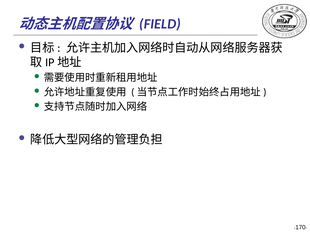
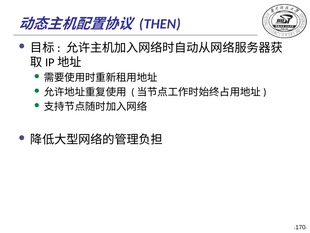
FIELD: FIELD -> THEN
